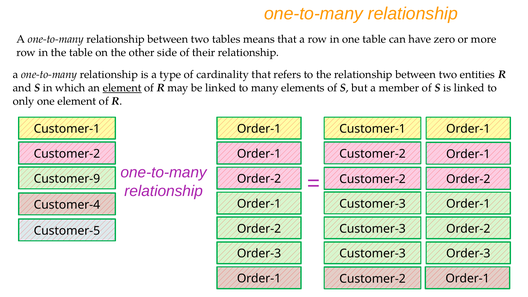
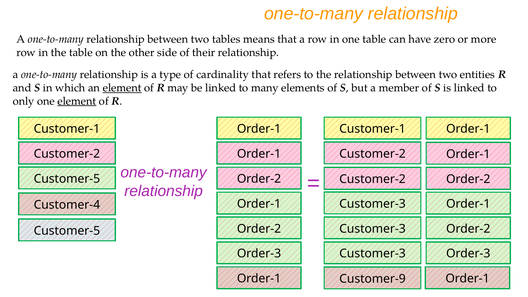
element at (77, 101) underline: none -> present
Customer-9 at (67, 179): Customer-9 -> Customer-5
Customer-2 at (373, 279): Customer-2 -> Customer-9
